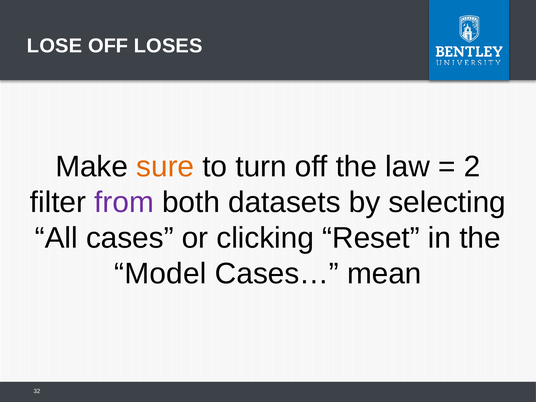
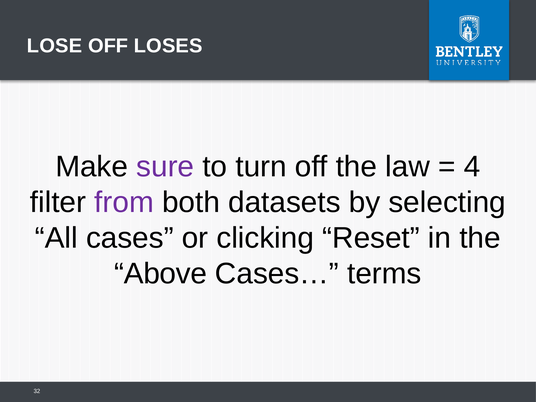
sure colour: orange -> purple
2: 2 -> 4
Model: Model -> Above
mean: mean -> terms
